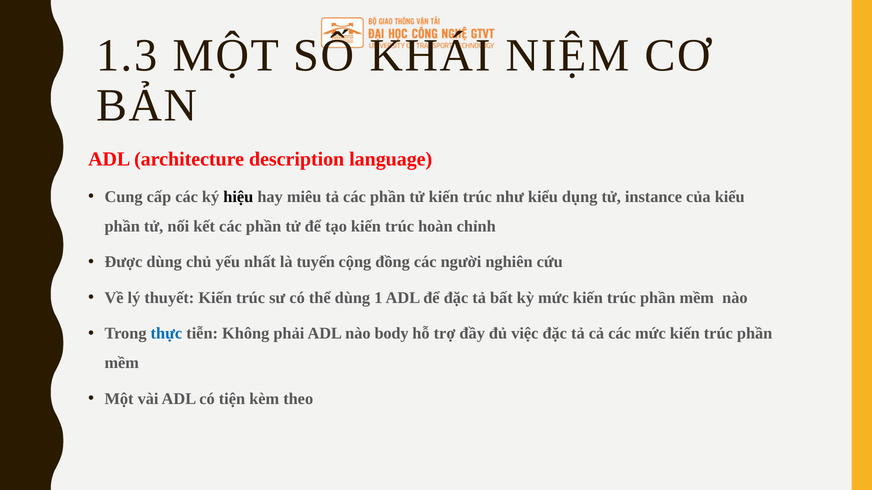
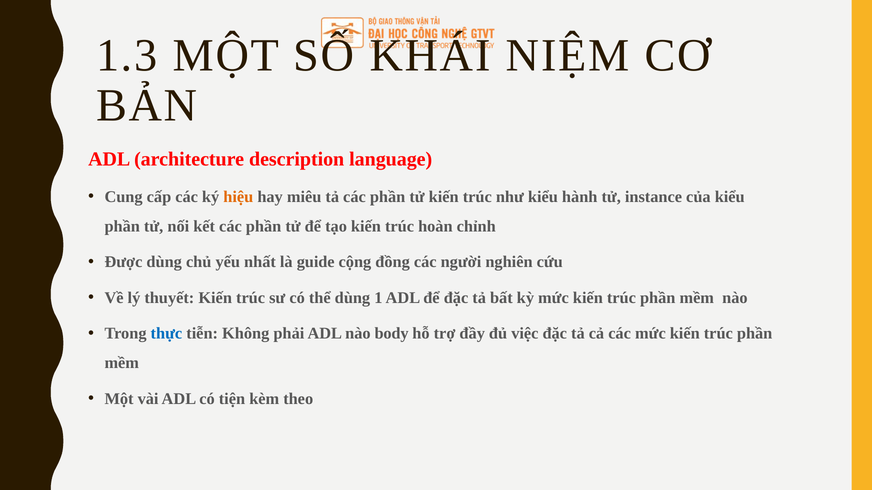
hiệu colour: black -> orange
dụng: dụng -> hành
tuyến: tuyến -> guide
